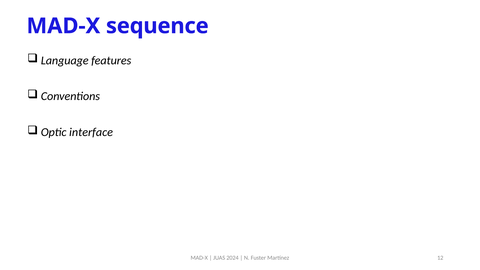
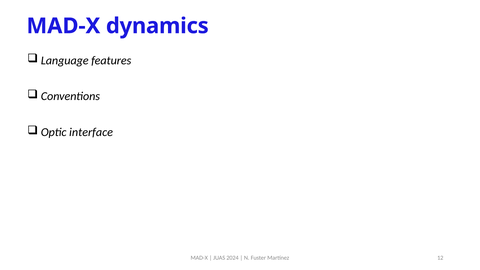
sequence: sequence -> dynamics
